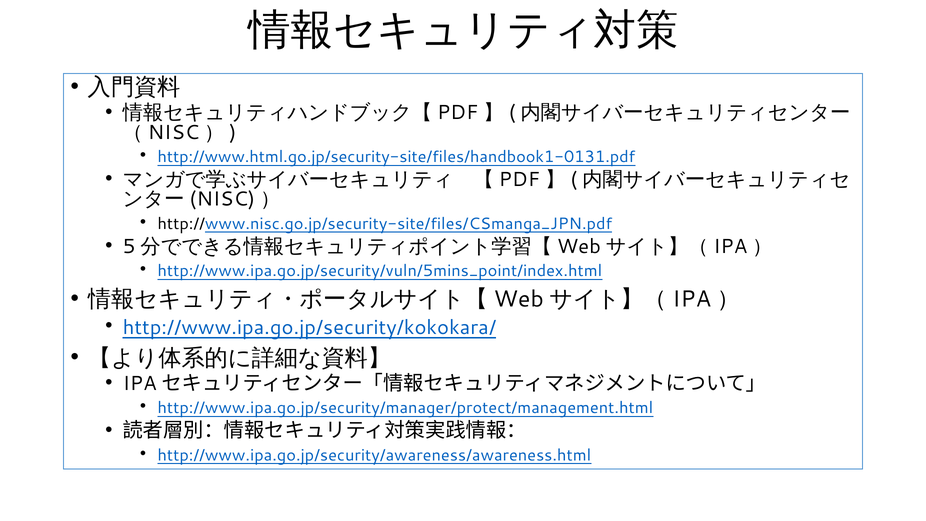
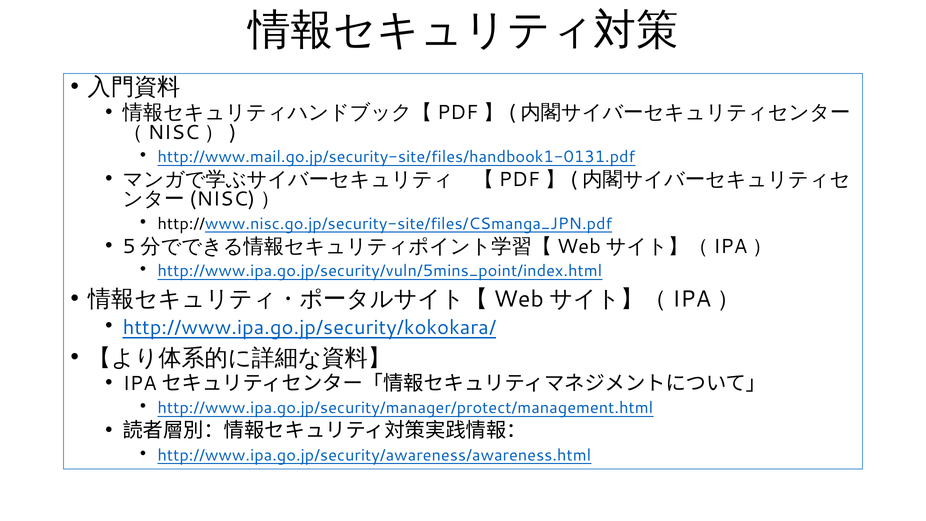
http://www.html.go.jp/security-site/files/handbook1-0131.pdf: http://www.html.go.jp/security-site/files/handbook1-0131.pdf -> http://www.mail.go.jp/security-site/files/handbook1-0131.pdf
